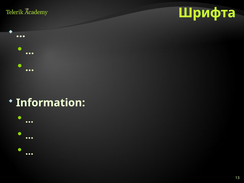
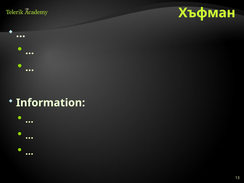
Шрифта: Шрифта -> Хъфман
